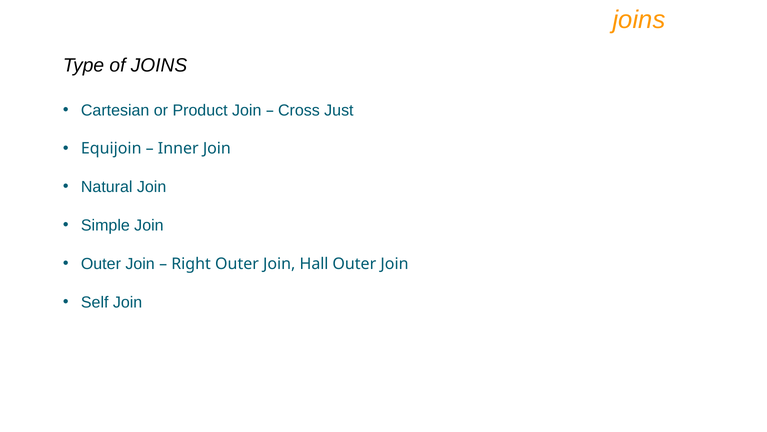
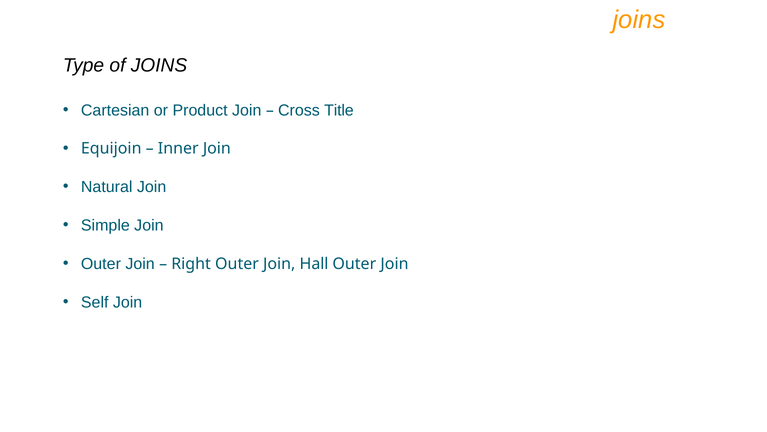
Just: Just -> Title
